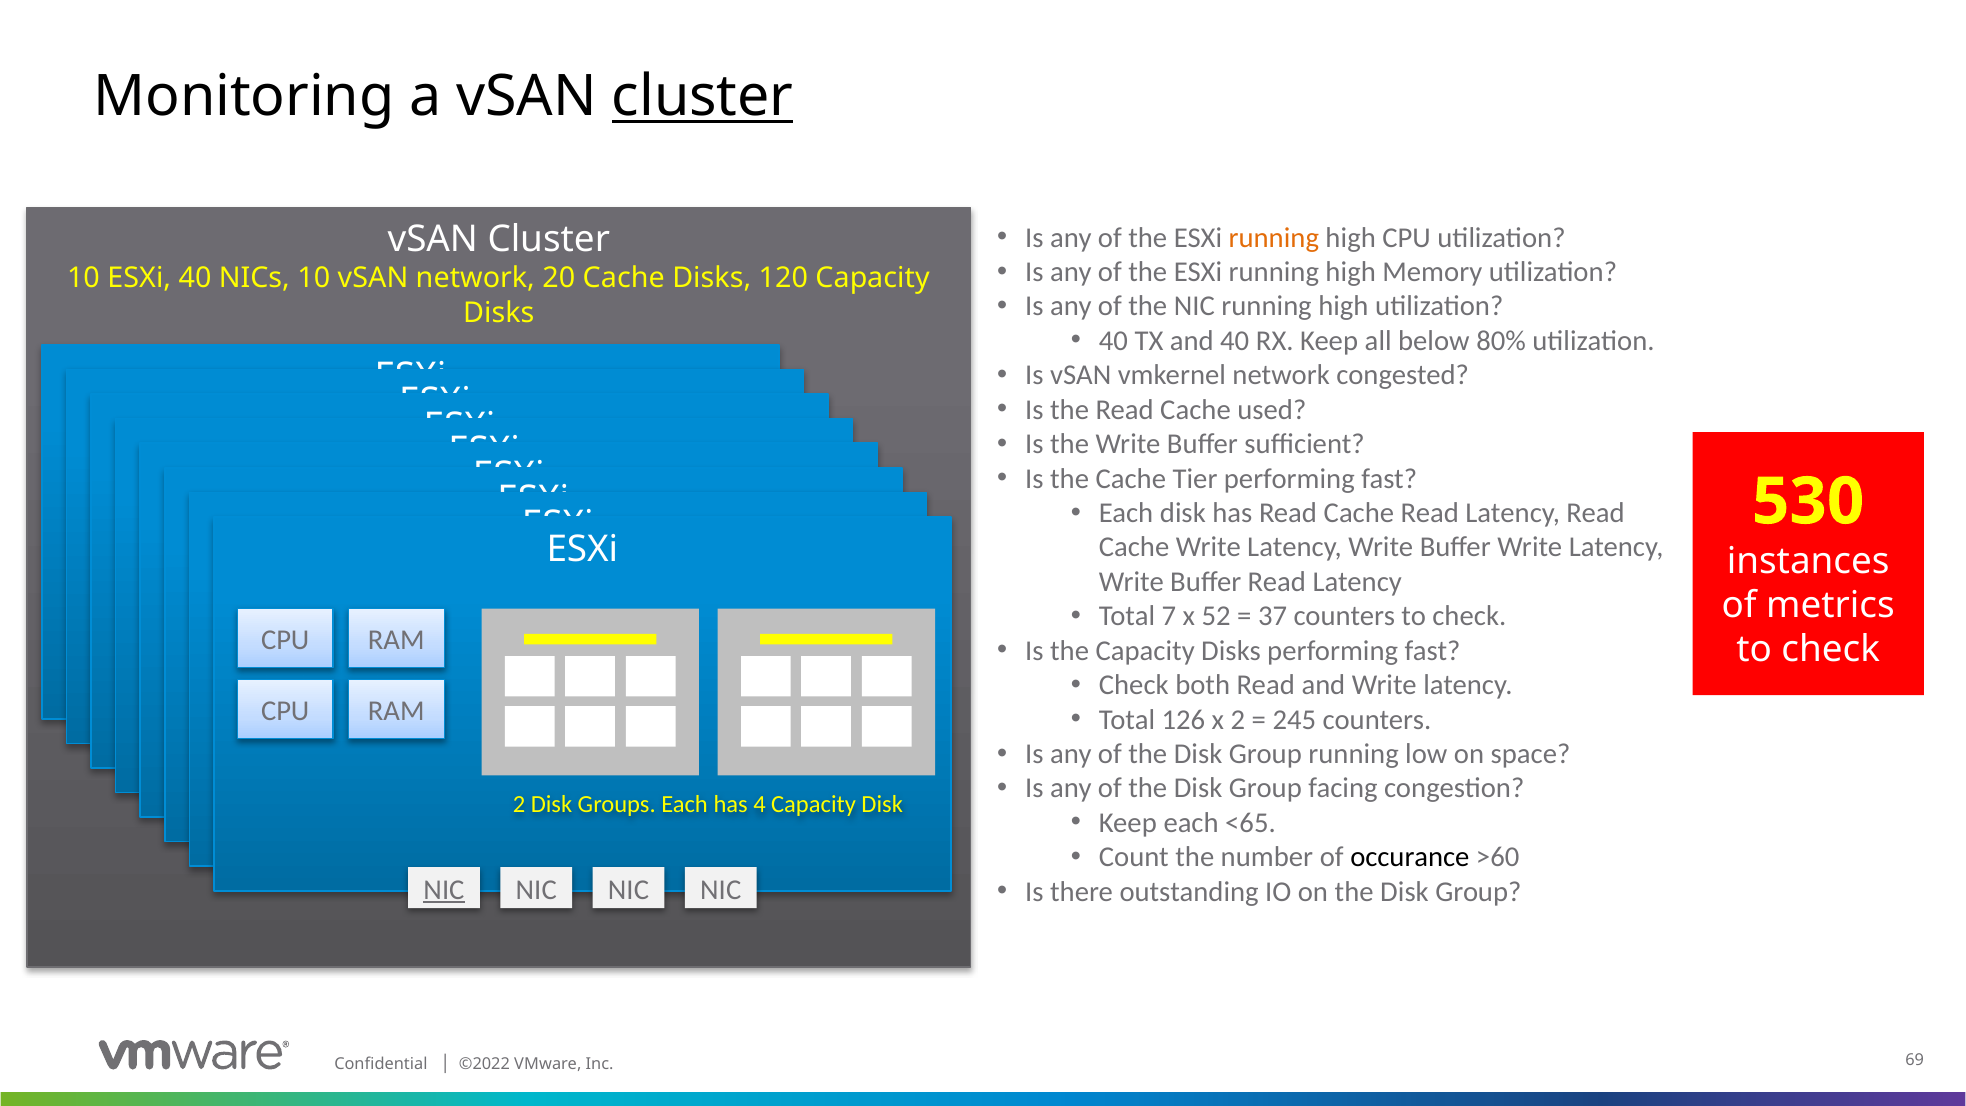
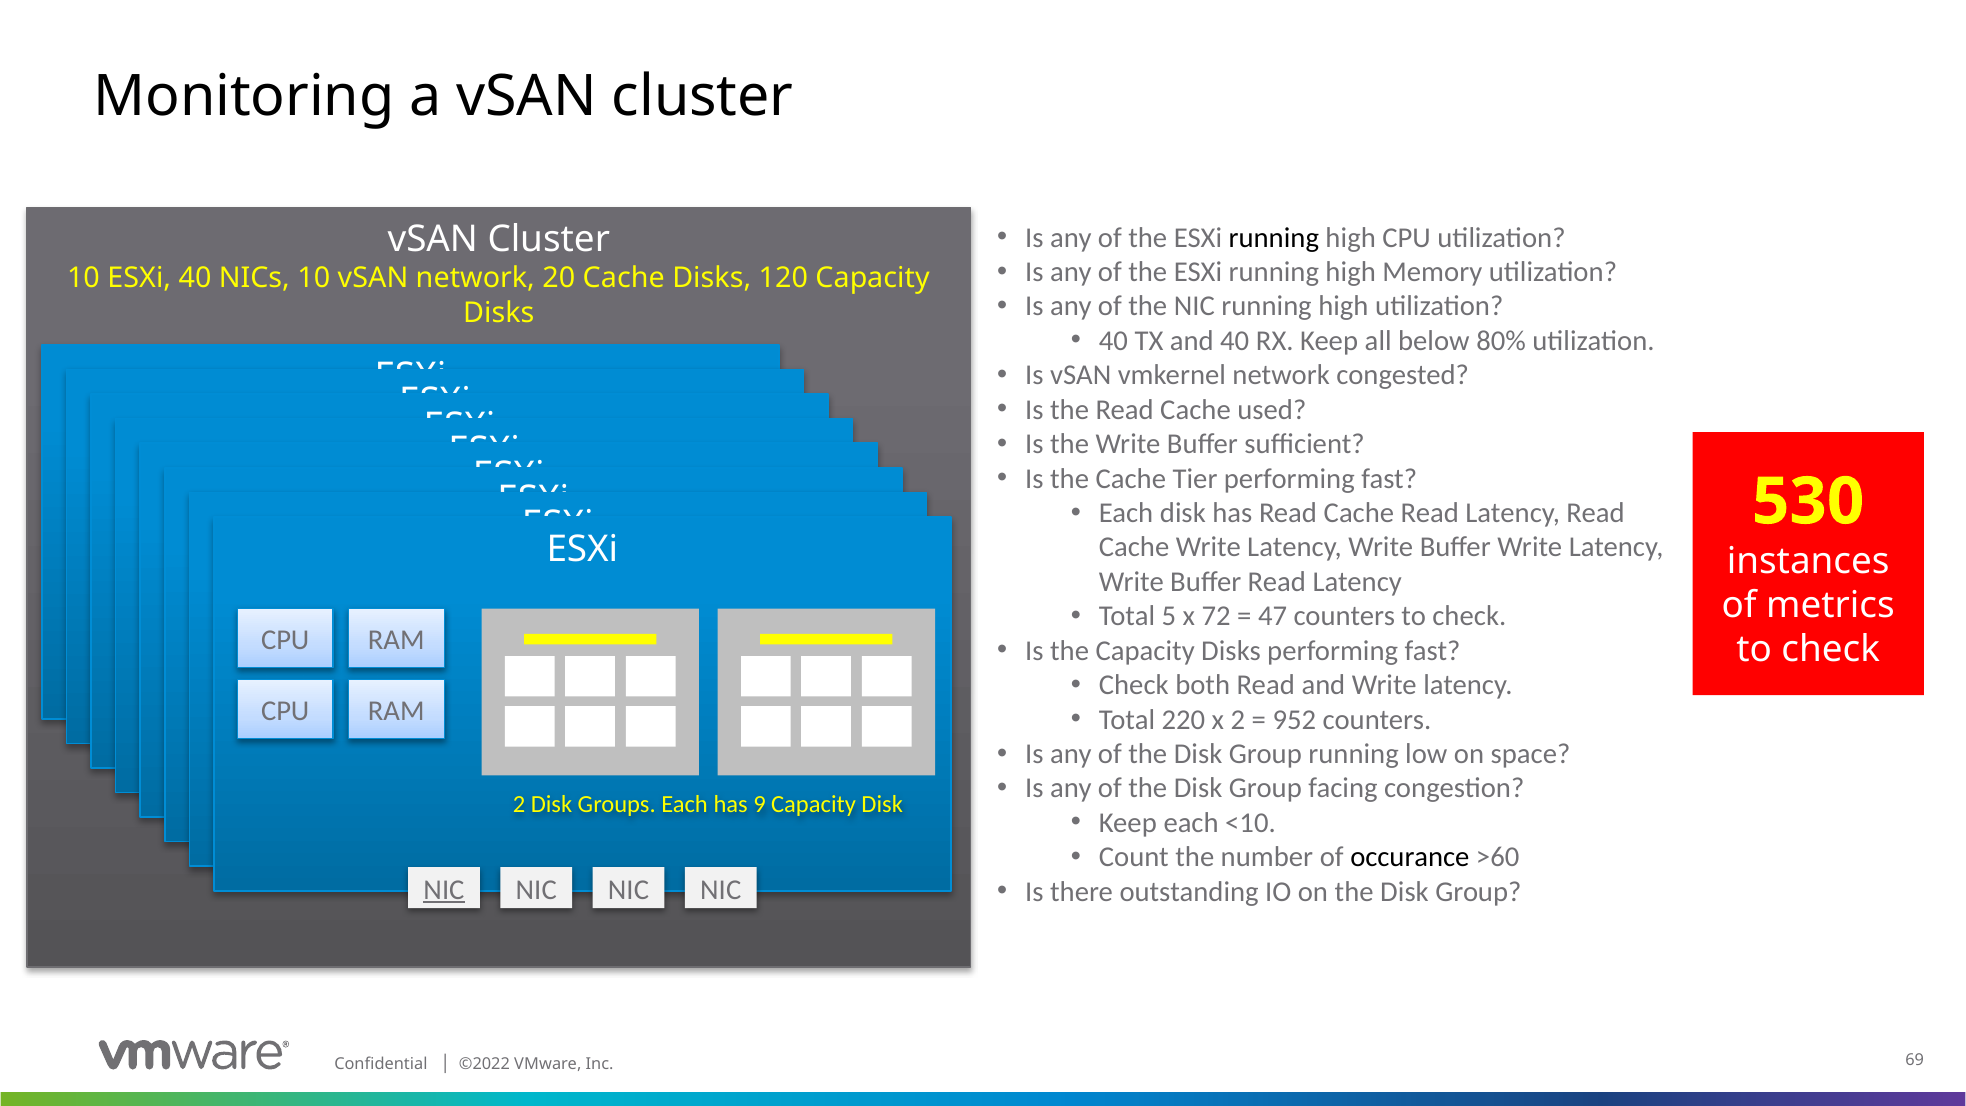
cluster at (703, 97) underline: present -> none
running at (1274, 238) colour: orange -> black
7: 7 -> 5
52: 52 -> 72
37: 37 -> 47
126: 126 -> 220
245: 245 -> 952
4: 4 -> 9
<65: <65 -> <10
